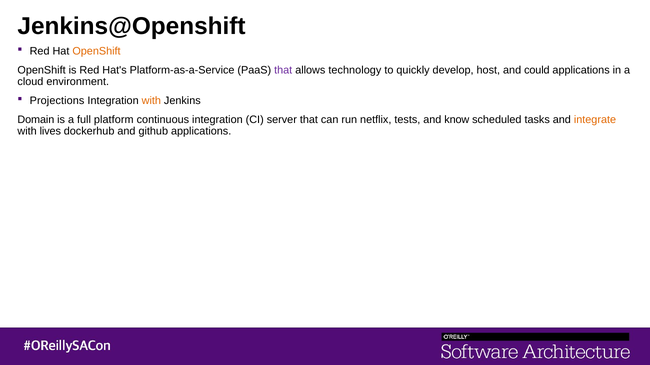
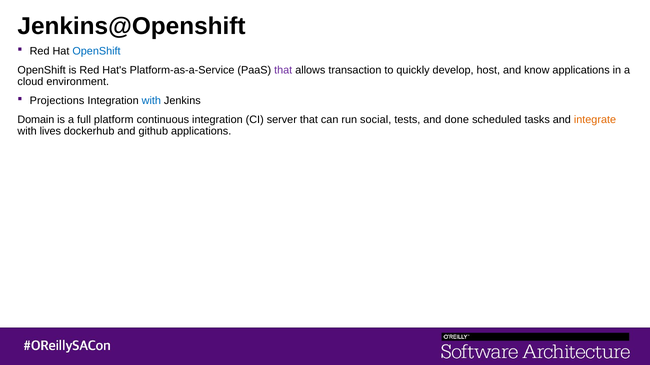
OpenShift at (96, 51) colour: orange -> blue
technology: technology -> transaction
could: could -> know
with at (151, 101) colour: orange -> blue
netflix: netflix -> social
know: know -> done
